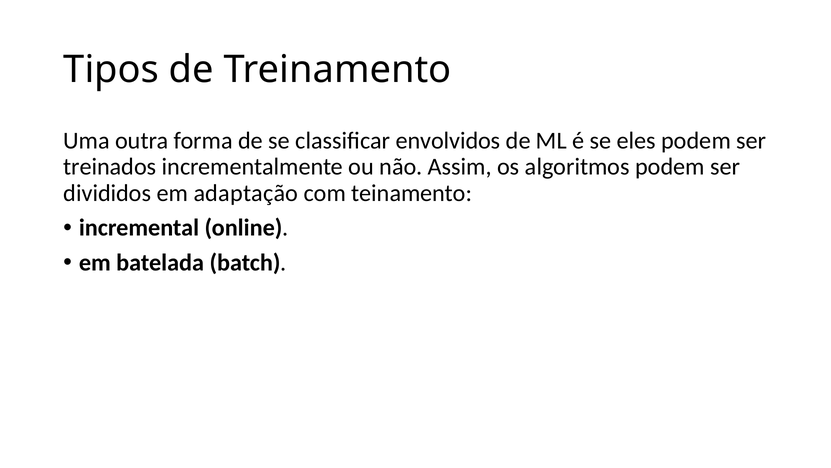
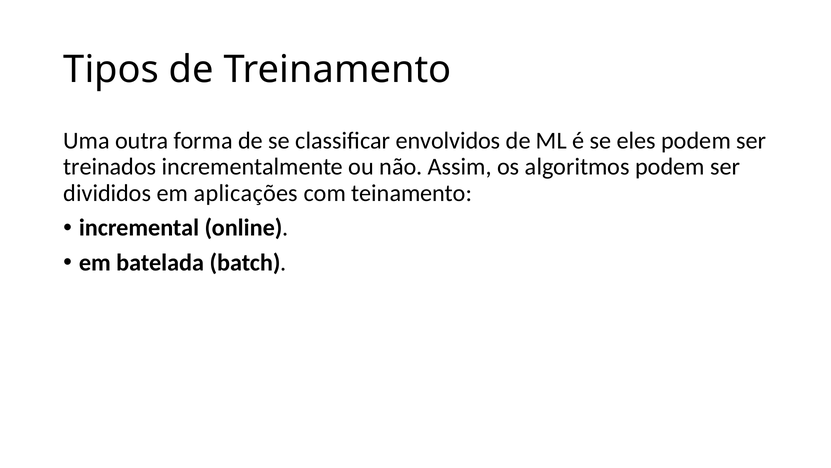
adaptação: adaptação -> aplicações
